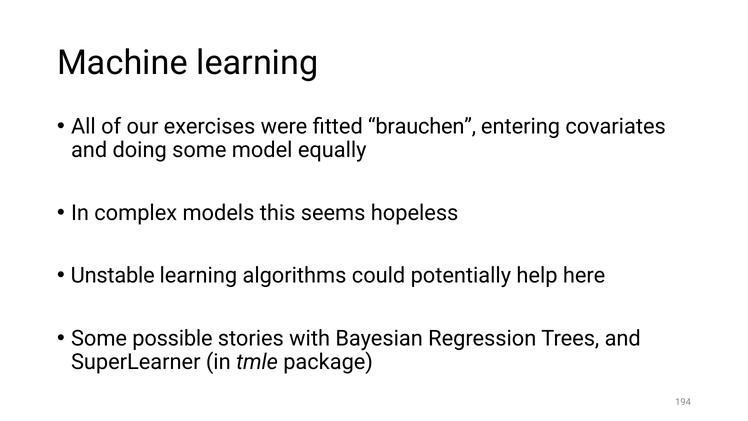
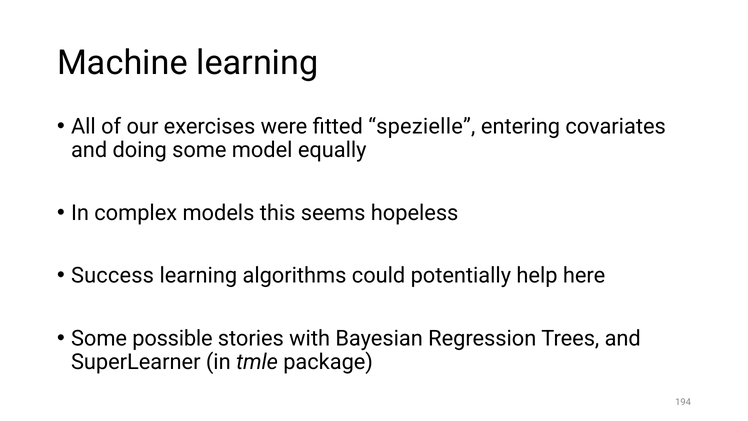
brauchen: brauchen -> spezielle
Unstable: Unstable -> Success
